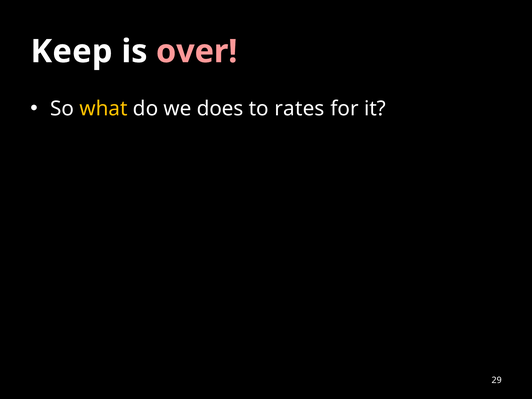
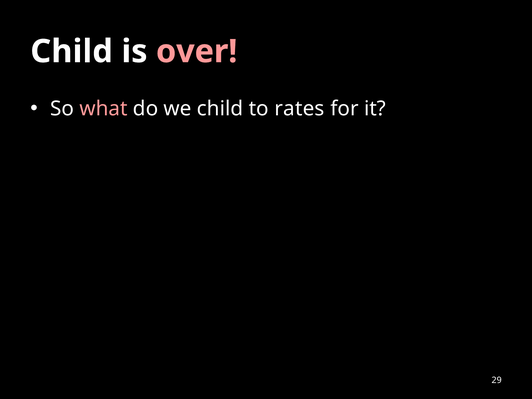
Keep at (72, 51): Keep -> Child
what colour: yellow -> pink
we does: does -> child
